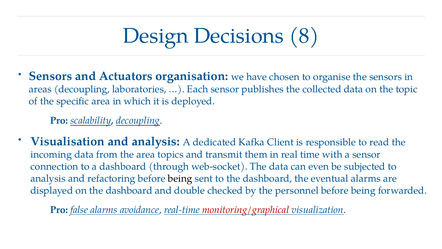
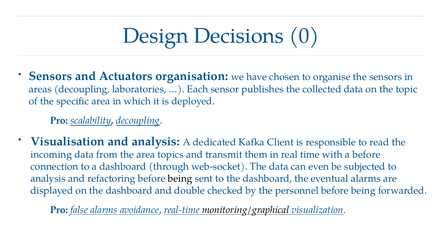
8: 8 -> 0
a sensor: sensor -> before
monitoring/graphical colour: red -> black
